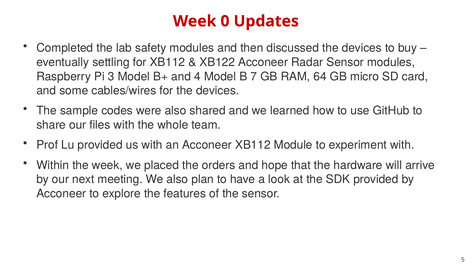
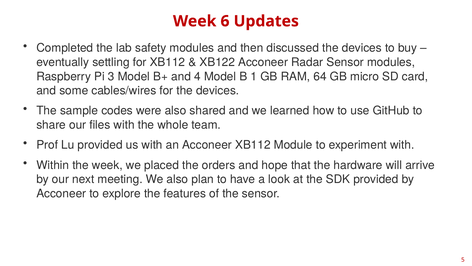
0: 0 -> 6
7: 7 -> 1
